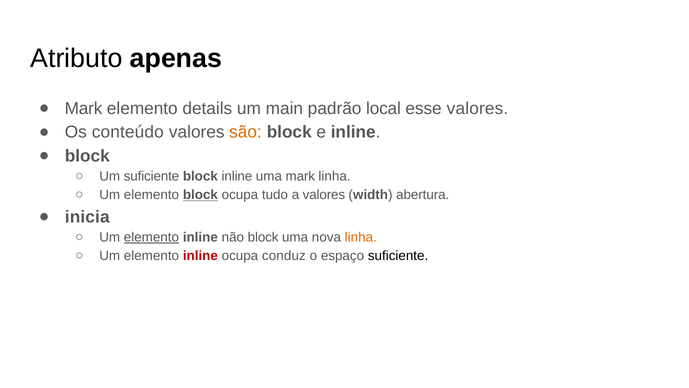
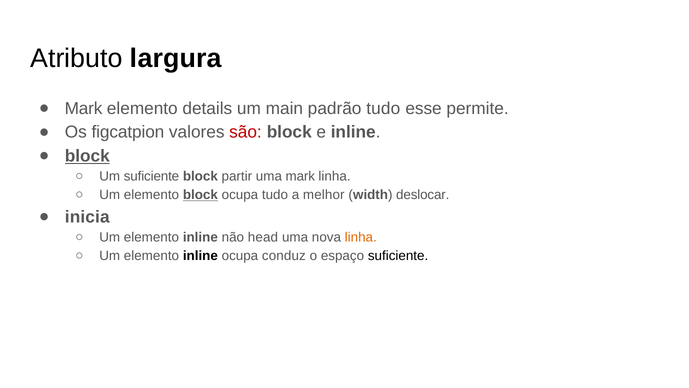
apenas: apenas -> largura
padrão local: local -> tudo
esse valores: valores -> permite
conteúdo: conteúdo -> figcatpion
são colour: orange -> red
block at (87, 156) underline: none -> present
block inline: inline -> partir
a valores: valores -> melhor
abertura: abertura -> deslocar
elemento at (151, 237) underline: present -> none
não block: block -> head
inline at (200, 256) colour: red -> black
